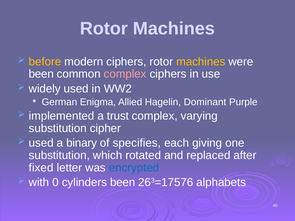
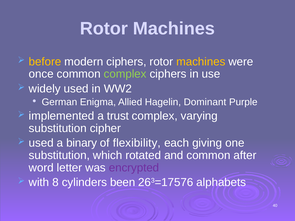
been at (41, 74): been -> once
complex at (125, 74) colour: pink -> light green
specifies: specifies -> flexibility
and replaced: replaced -> common
fixed: fixed -> word
encrypted colour: blue -> purple
0: 0 -> 8
